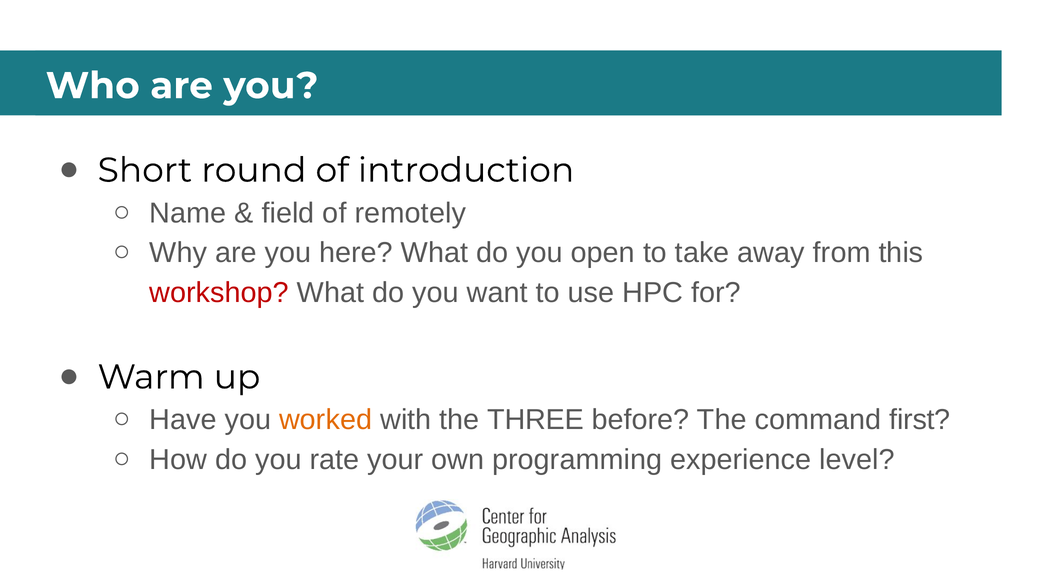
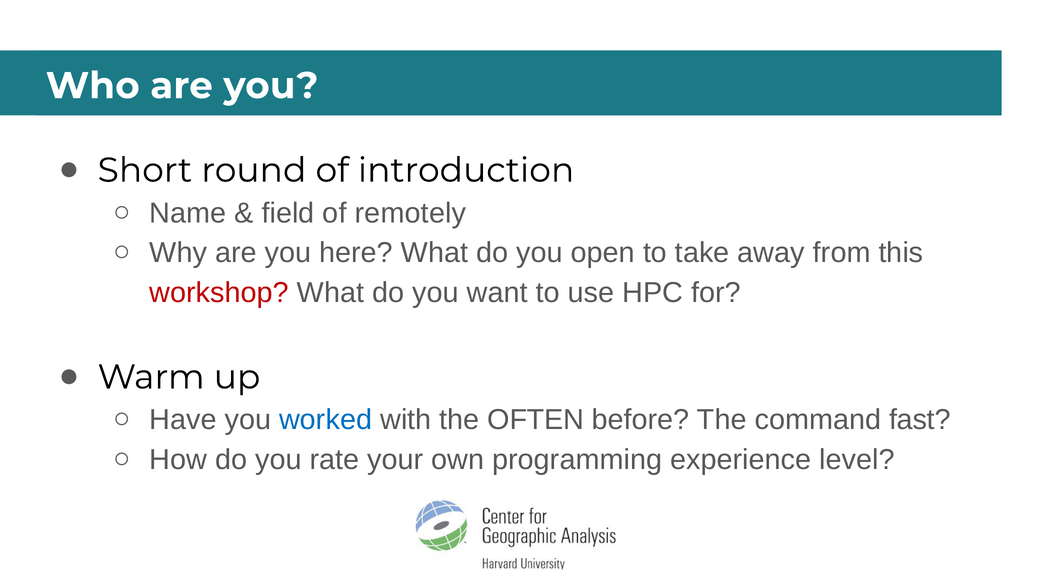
worked colour: orange -> blue
THREE: THREE -> OFTEN
first: first -> fast
